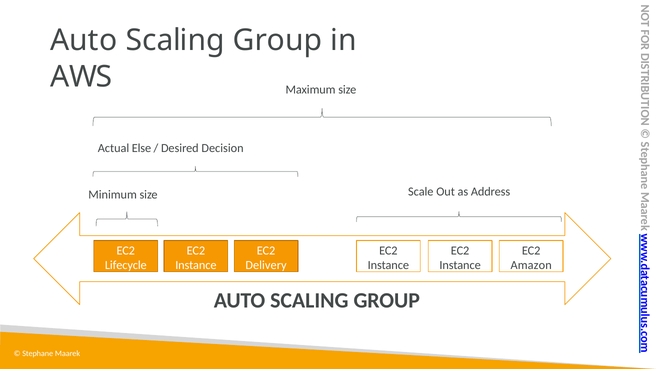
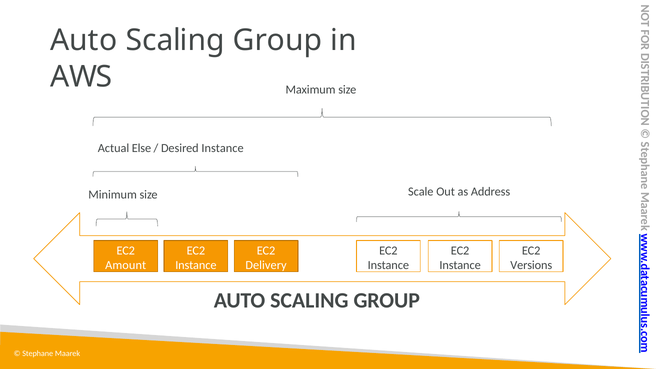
Desired Decision: Decision -> Instance
Lifecycle: Lifecycle -> Amount
Amazon: Amazon -> Versions
